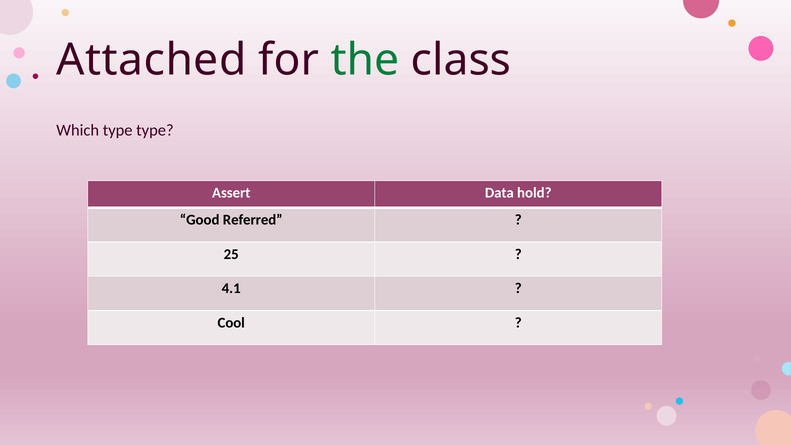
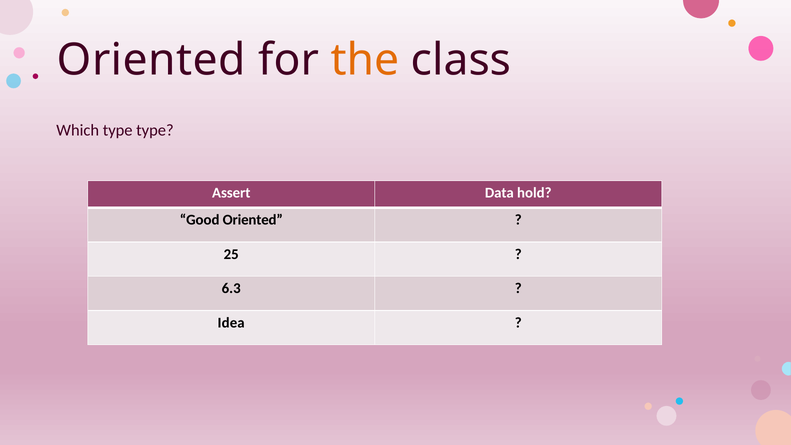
Attached at (151, 60): Attached -> Oriented
the colour: green -> orange
Good Referred: Referred -> Oriented
4.1: 4.1 -> 6.3
Cool: Cool -> Idea
